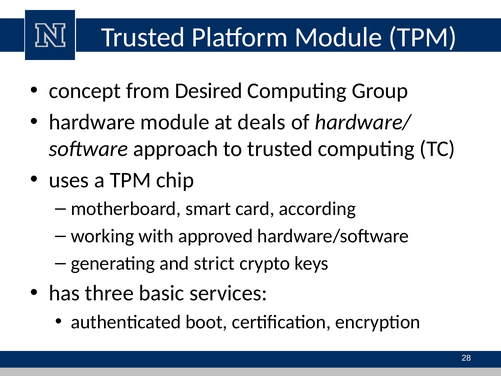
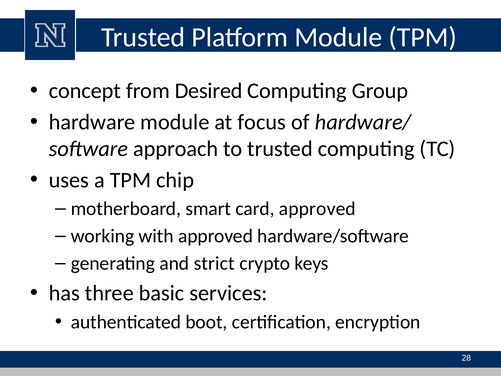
deals: deals -> focus
card according: according -> approved
